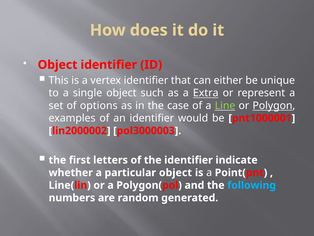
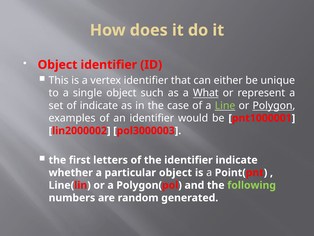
Extra: Extra -> What
of options: options -> indicate
following colour: light blue -> light green
